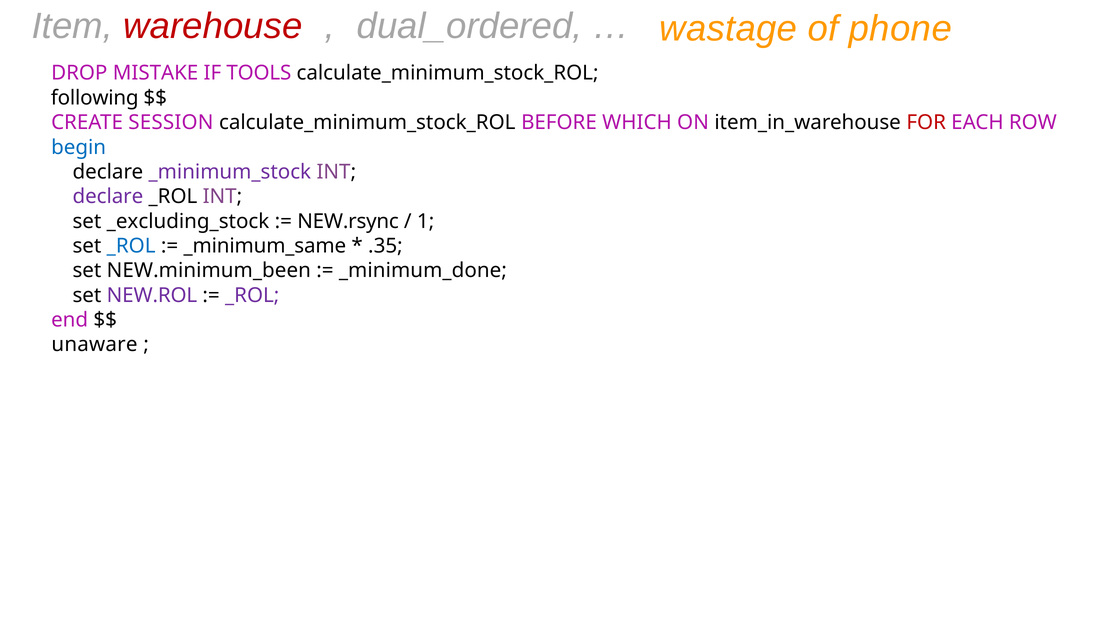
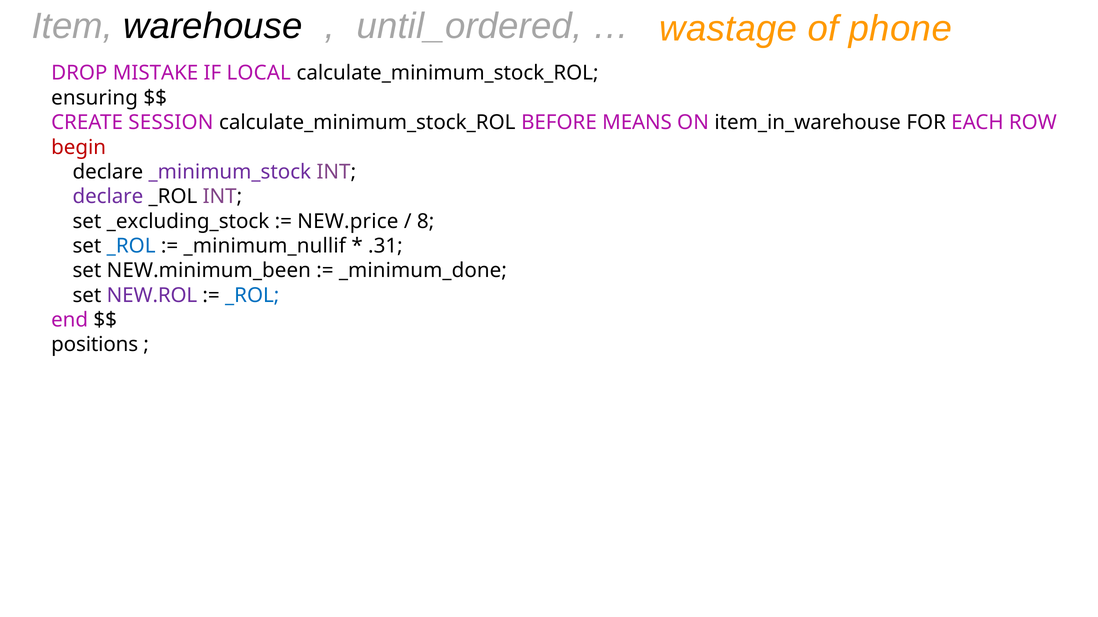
warehouse colour: red -> black
dual_ordered: dual_ordered -> until_ordered
TOOLS: TOOLS -> LOCAL
following: following -> ensuring
WHICH: WHICH -> MEANS
FOR colour: red -> black
begin colour: blue -> red
NEW.rsync: NEW.rsync -> NEW.price
1: 1 -> 8
_minimum_same: _minimum_same -> _minimum_nullif
.35: .35 -> .31
_ROL at (252, 296) colour: purple -> blue
unaware: unaware -> positions
